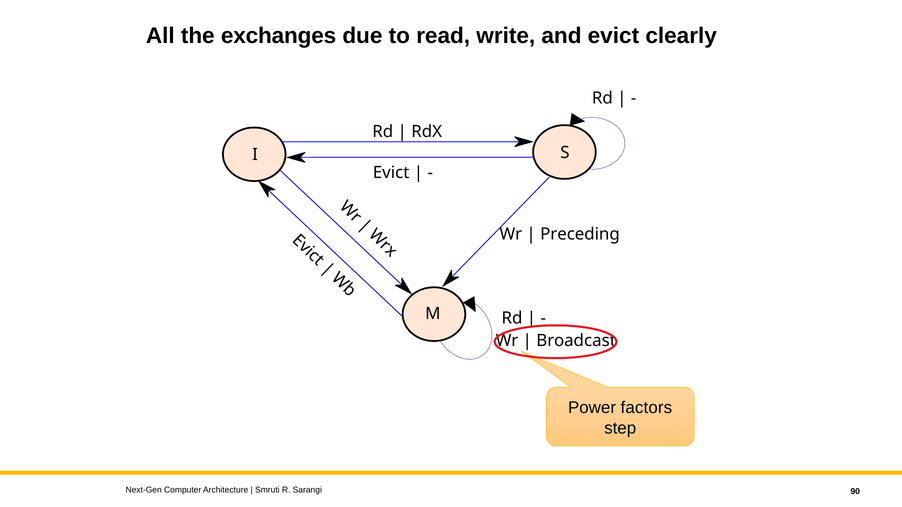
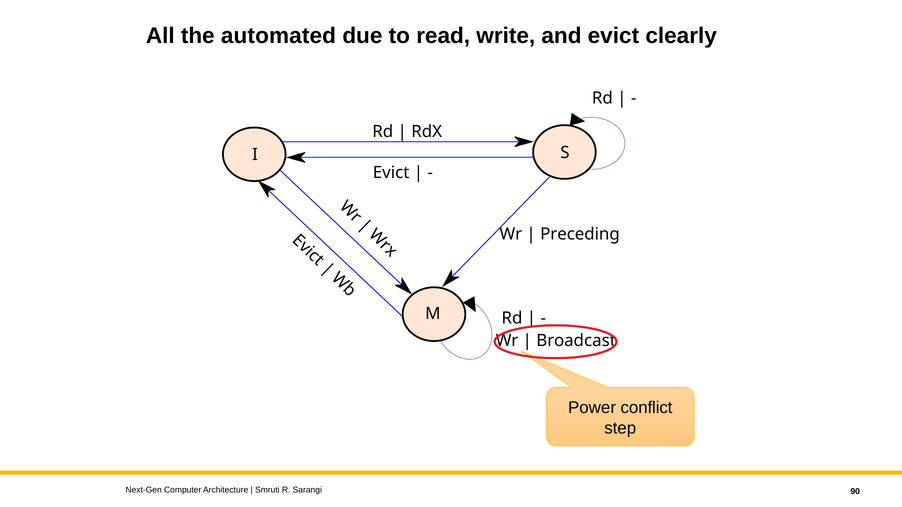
exchanges: exchanges -> automated
factors: factors -> conflict
